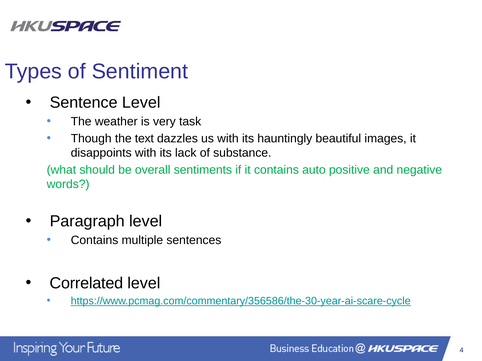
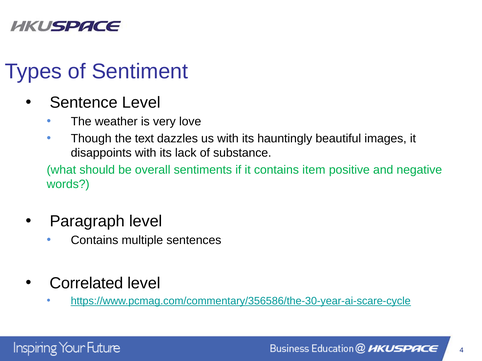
task: task -> love
auto: auto -> item
